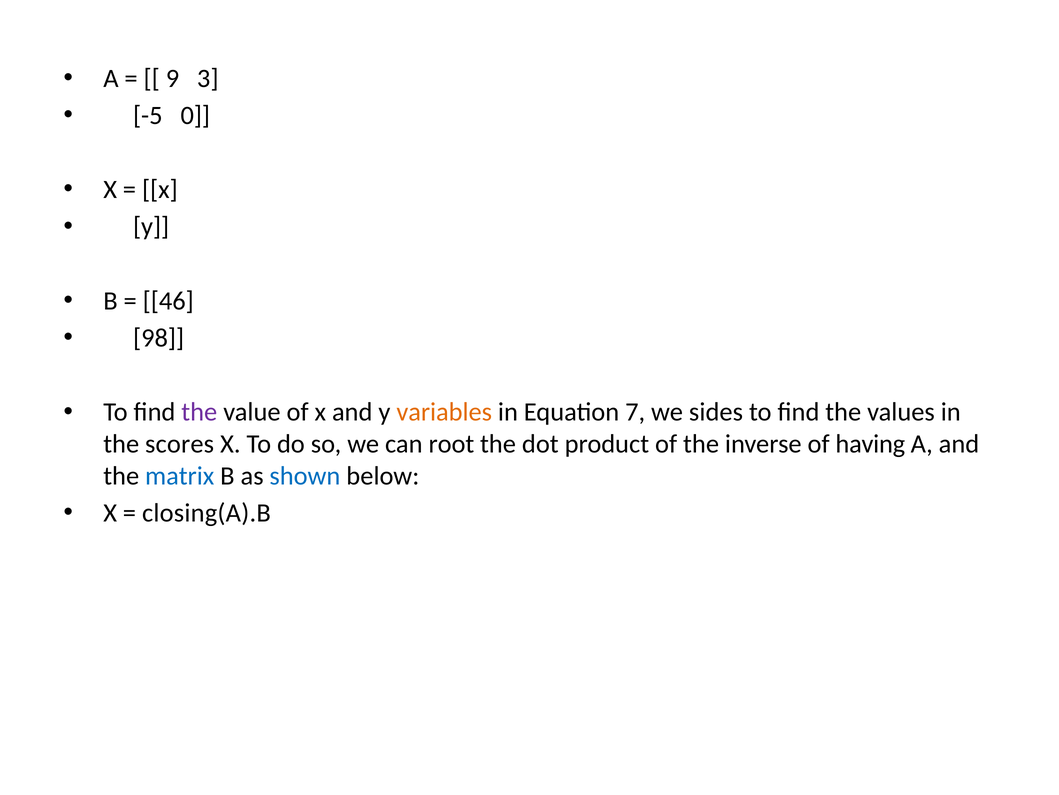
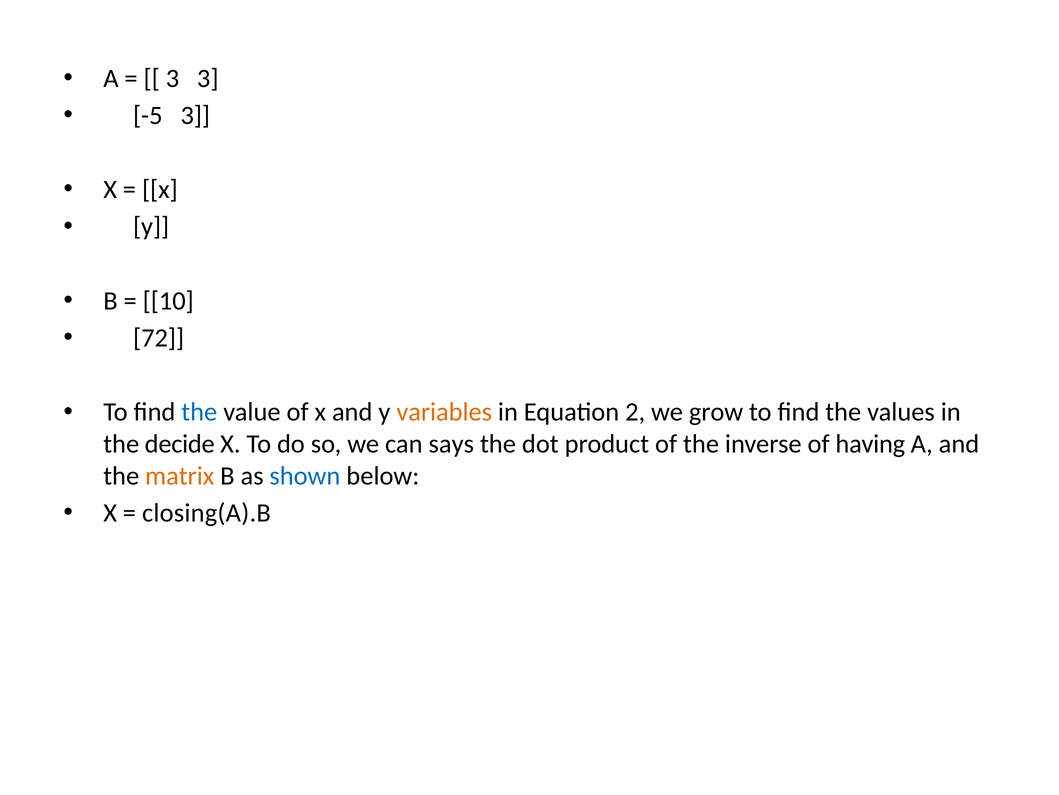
9 at (173, 78): 9 -> 3
-5 0: 0 -> 3
46: 46 -> 10
98: 98 -> 72
the at (199, 412) colour: purple -> blue
7: 7 -> 2
sides: sides -> grow
scores: scores -> decide
root: root -> says
matrix colour: blue -> orange
